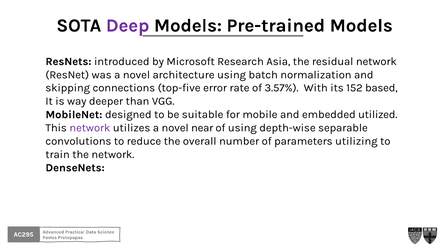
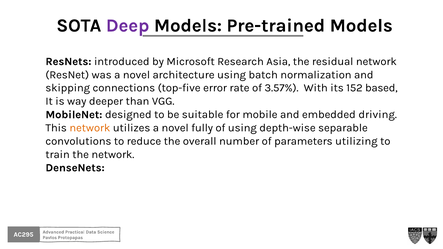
utilized: utilized -> driving
network at (90, 128) colour: purple -> orange
near: near -> fully
